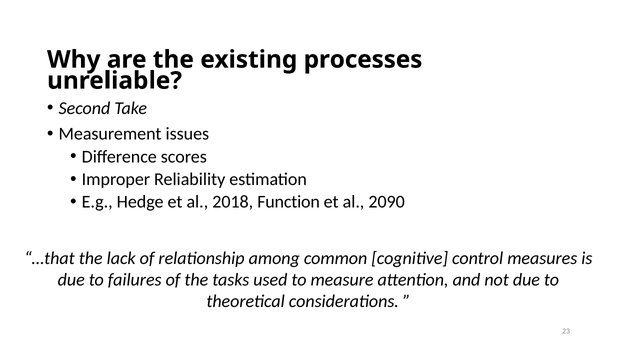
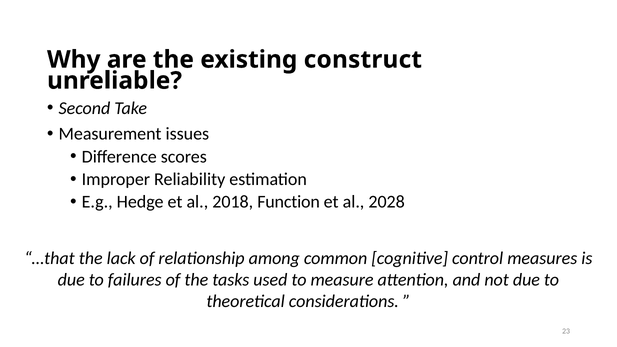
processes: processes -> construct
2090: 2090 -> 2028
